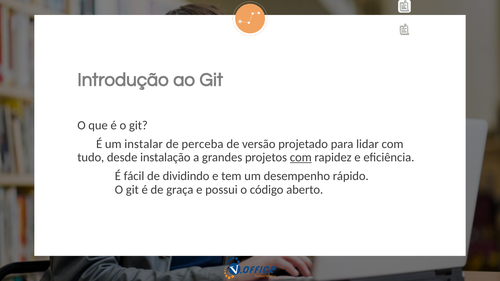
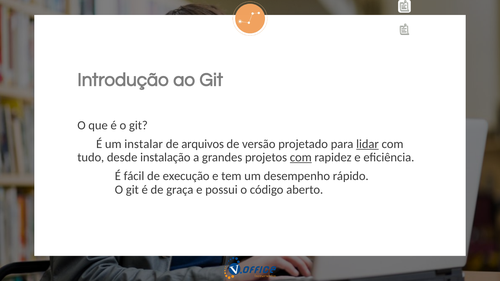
perceba: perceba -> arquivos
lidar underline: none -> present
dividindo: dividindo -> execução
